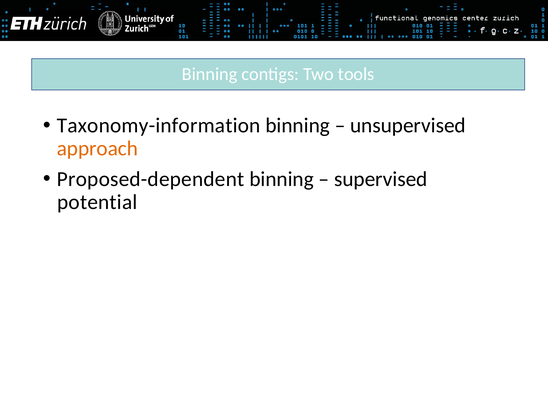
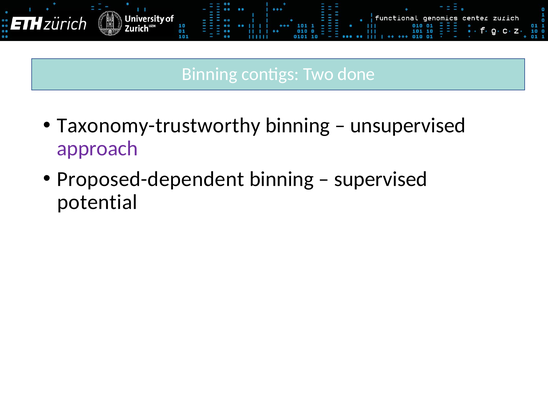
tools: tools -> done
Taxonomy-information: Taxonomy-information -> Taxonomy-trustworthy
approach colour: orange -> purple
